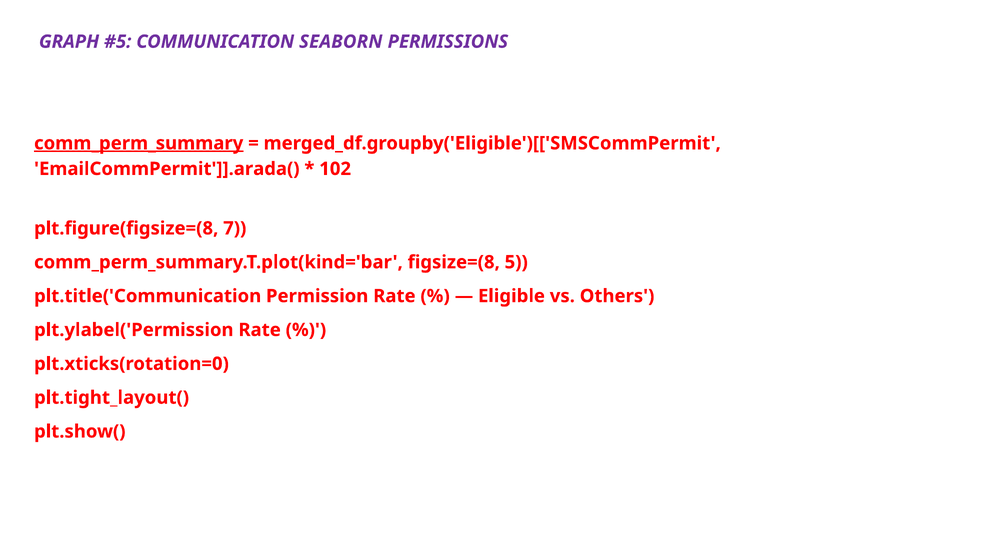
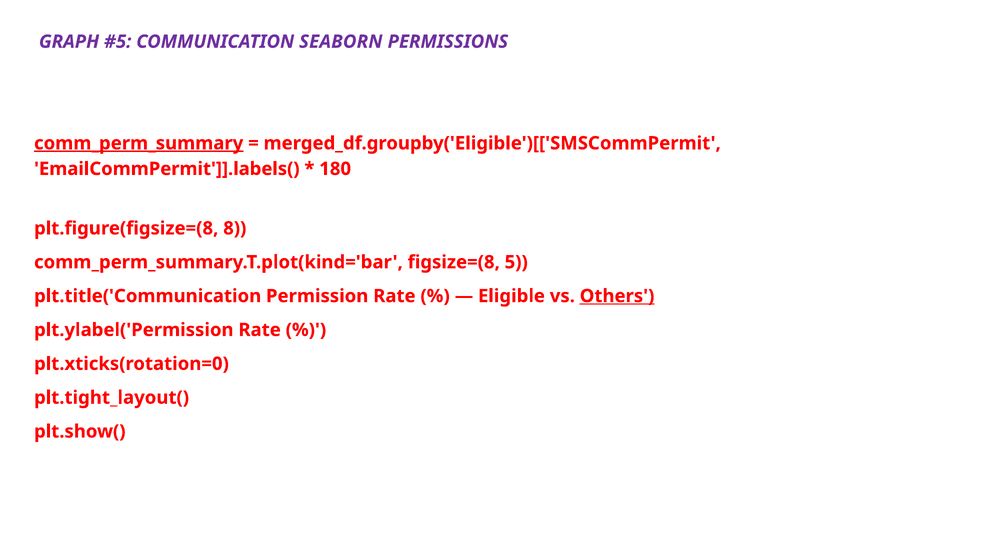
EmailCommPermit']].arada(: EmailCommPermit']].arada( -> EmailCommPermit']].labels(
102: 102 -> 180
7: 7 -> 8
Others underline: none -> present
